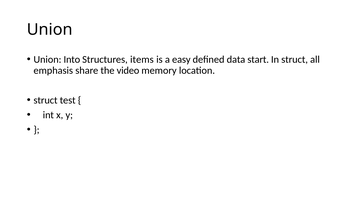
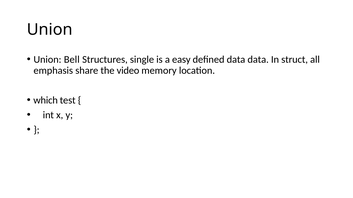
Into: Into -> Bell
items: items -> single
data start: start -> data
struct at (46, 100): struct -> which
